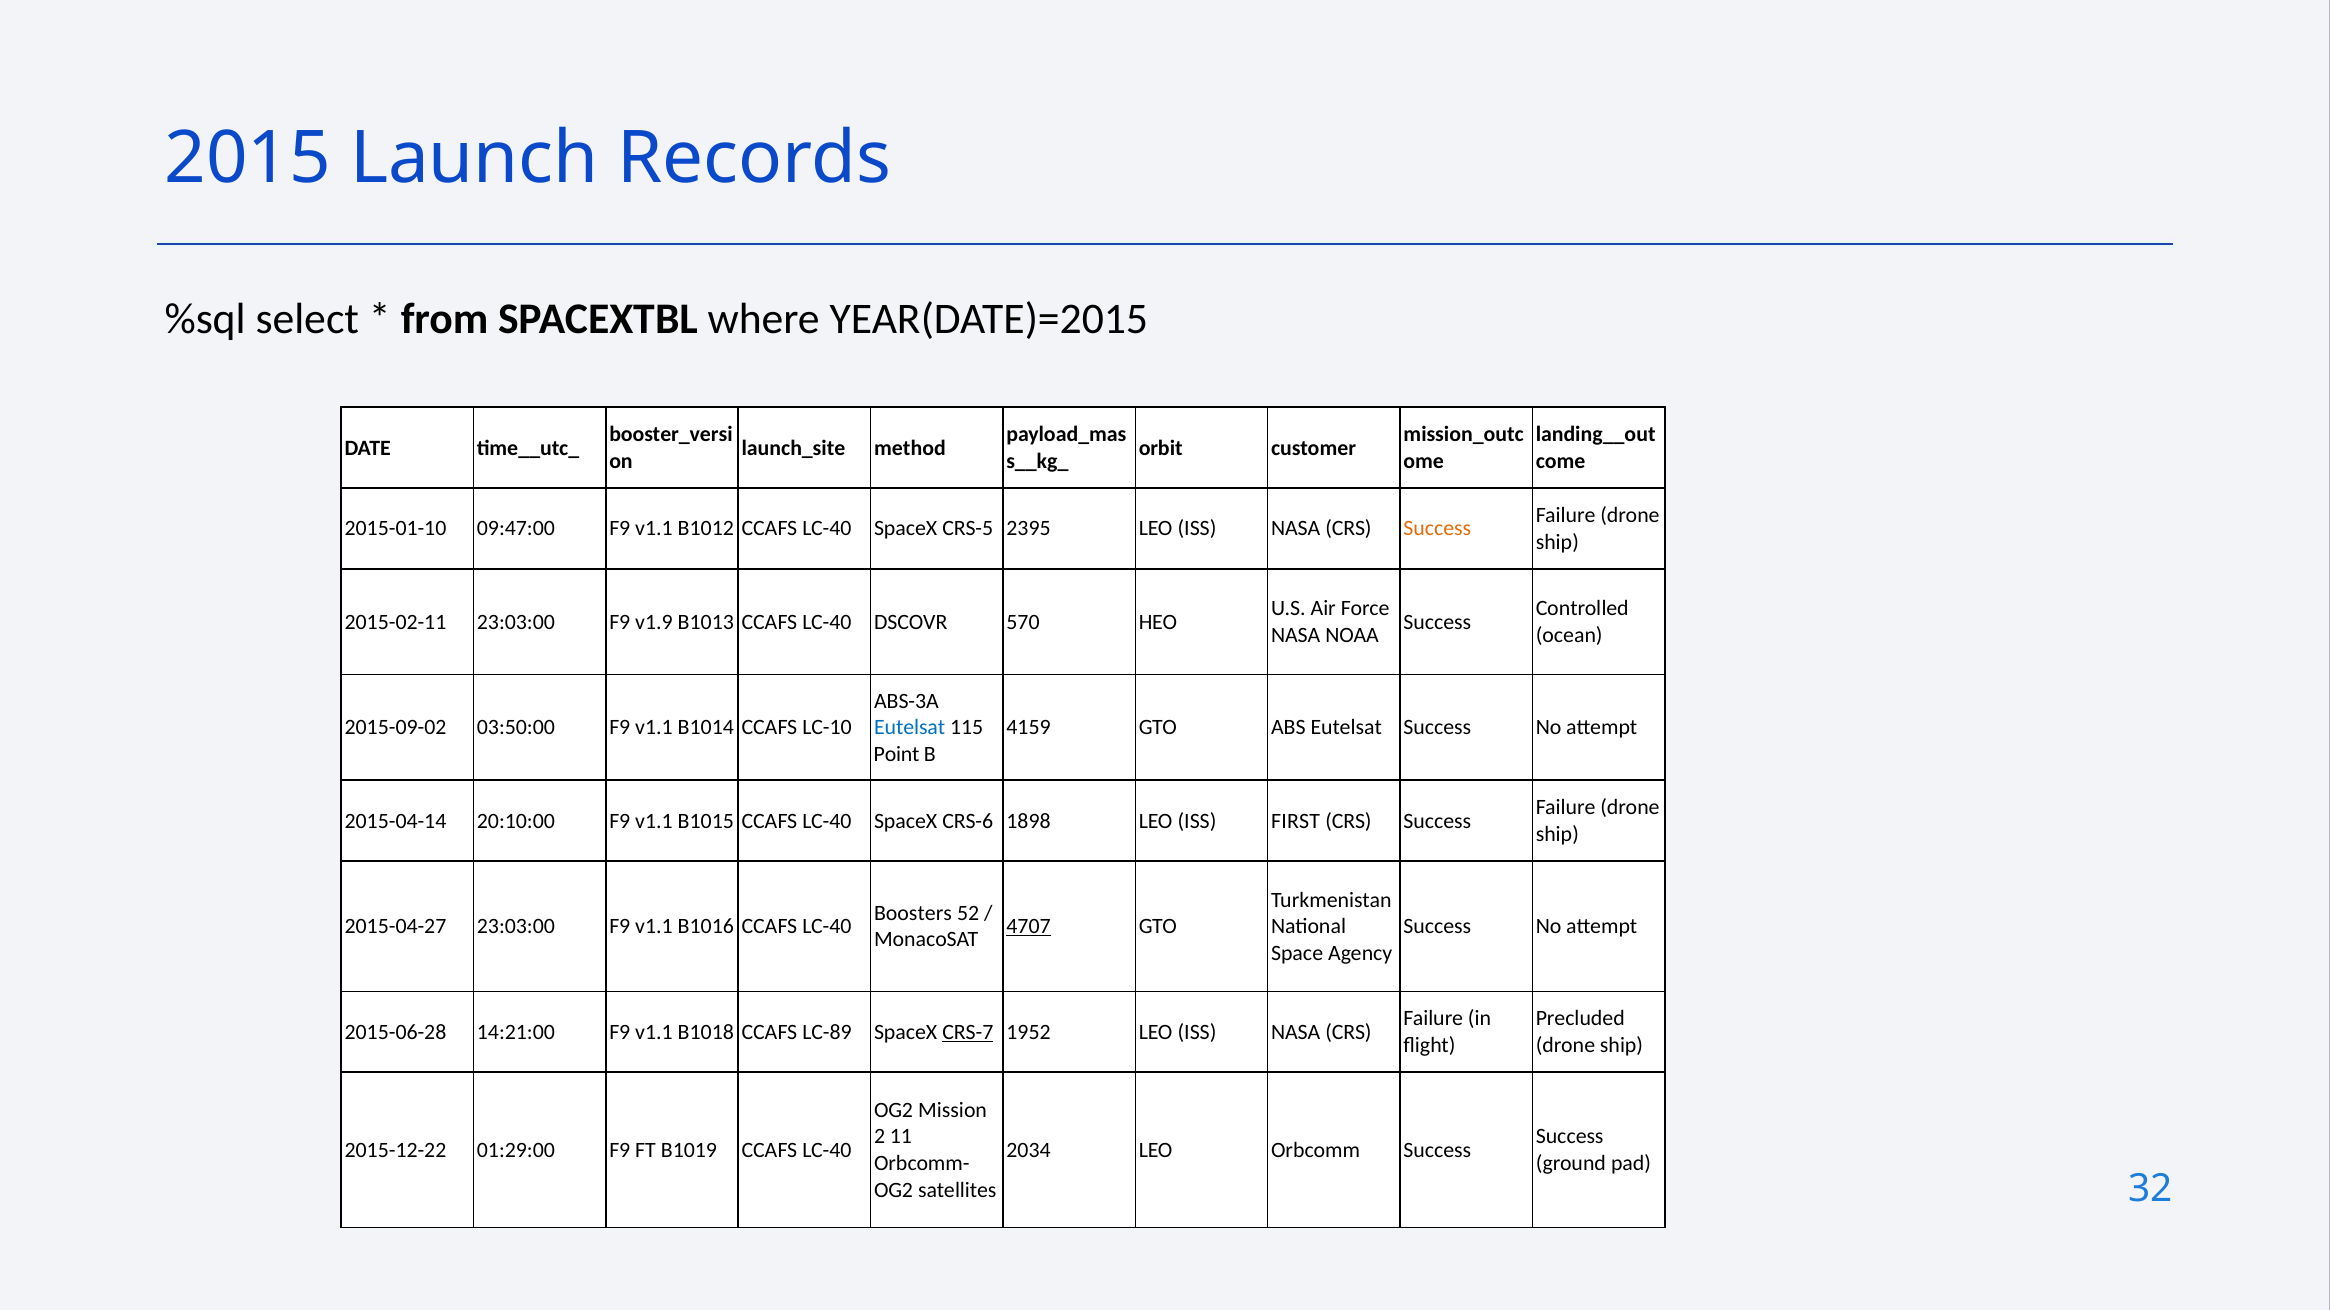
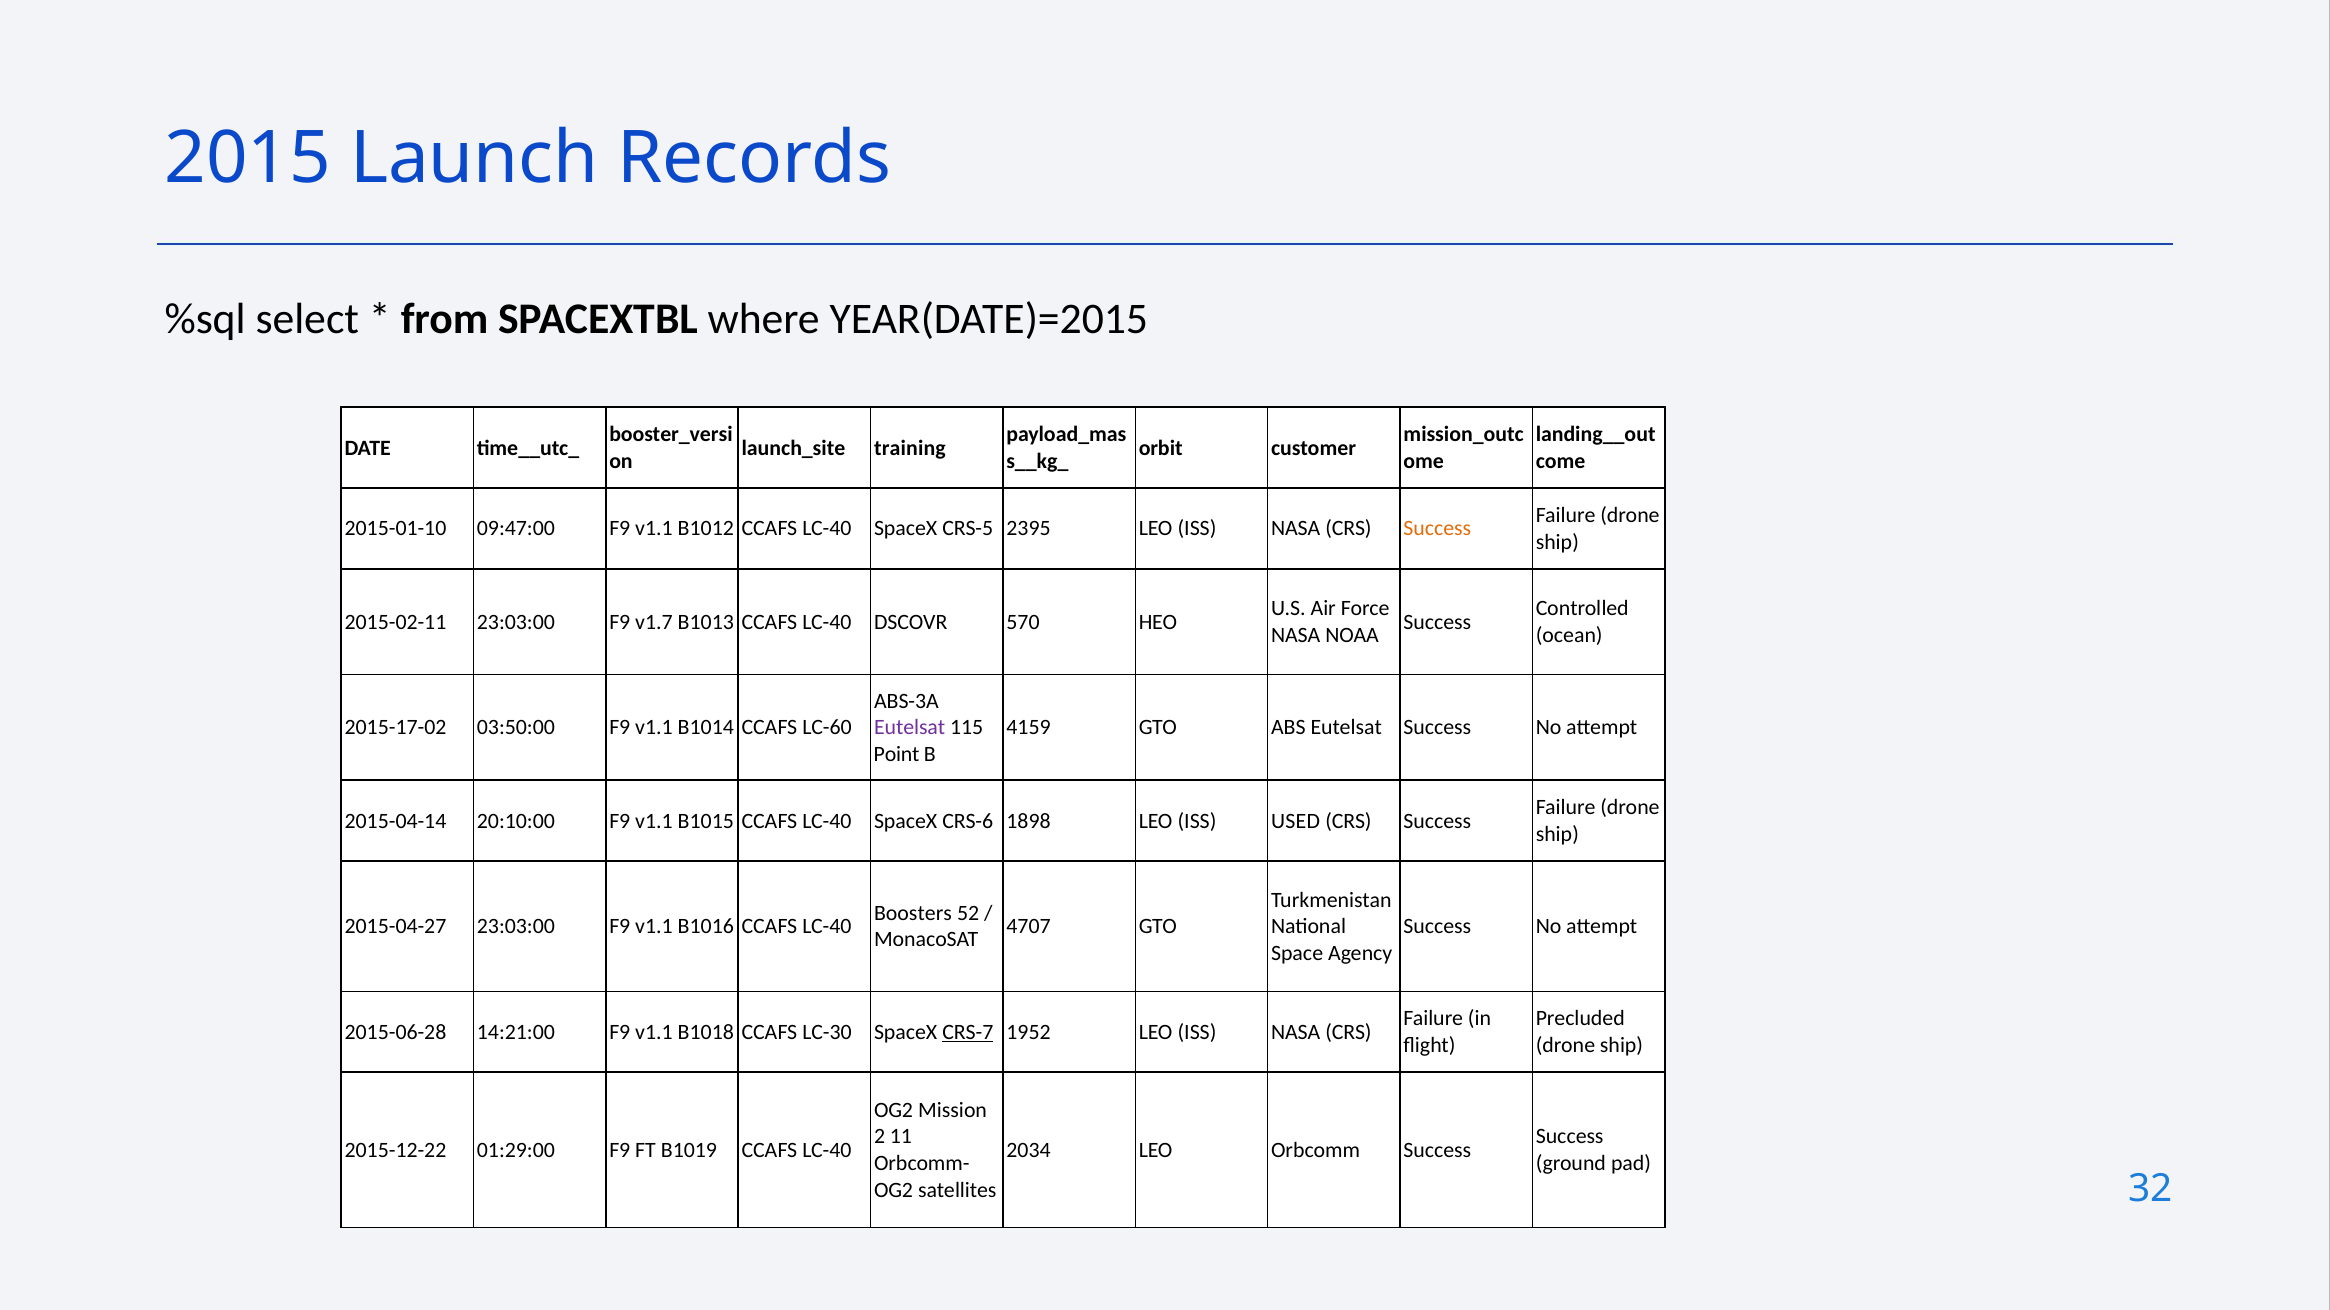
method: method -> training
v1.9: v1.9 -> v1.7
2015-09-02: 2015-09-02 -> 2015-17-02
LC-10: LC-10 -> LC-60
Eutelsat at (910, 728) colour: blue -> purple
FIRST: FIRST -> USED
4707 underline: present -> none
LC-89: LC-89 -> LC-30
